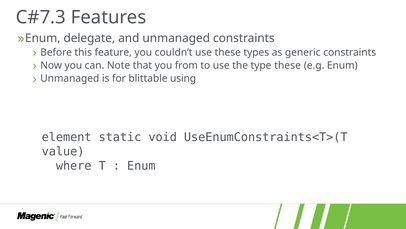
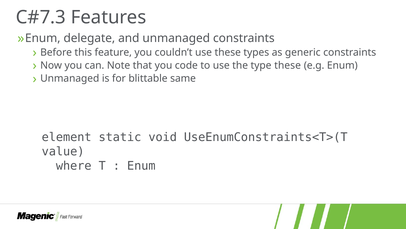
from: from -> code
using: using -> same
